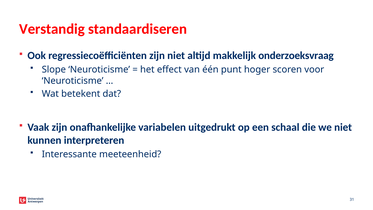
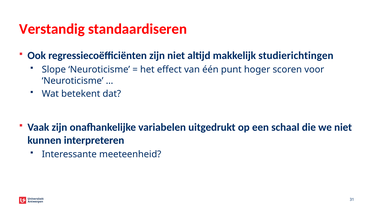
onderzoeksvraag: onderzoeksvraag -> studierichtingen
